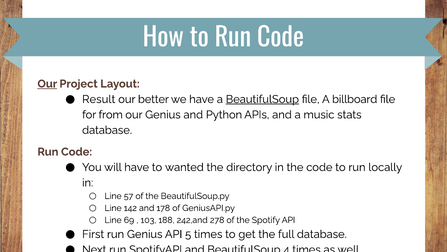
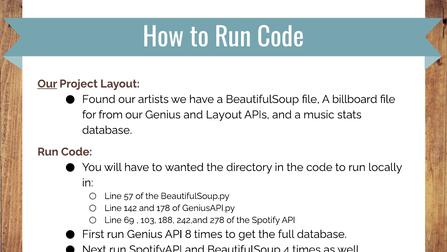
Result: Result -> Found
better: better -> artists
BeautifulSoup at (262, 99) underline: present -> none
and Python: Python -> Layout
5: 5 -> 8
